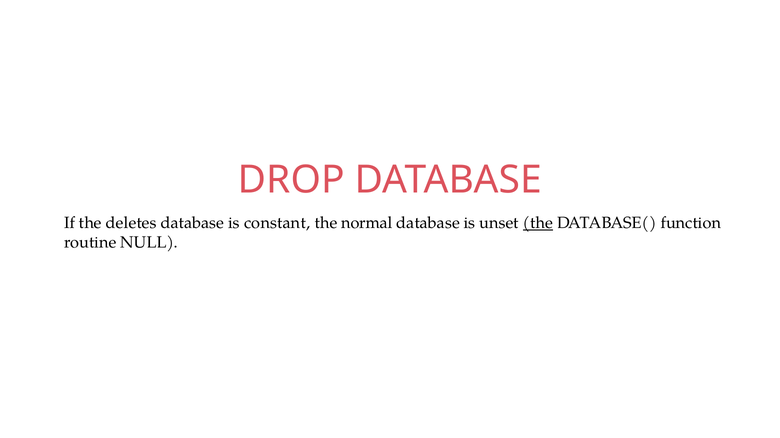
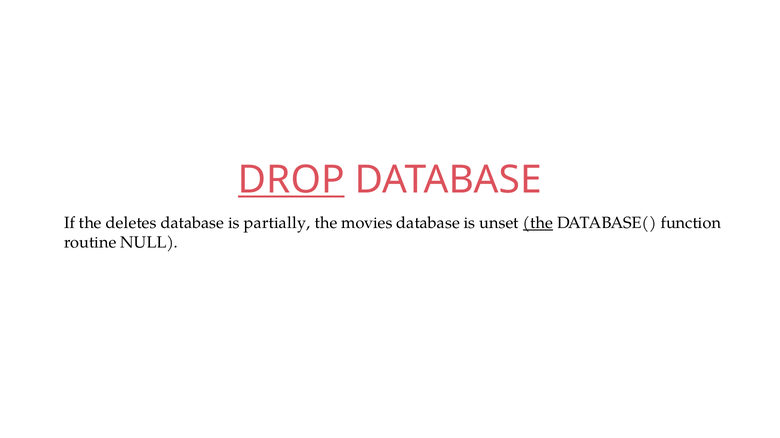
DROP underline: none -> present
constant: constant -> partially
normal: normal -> movies
